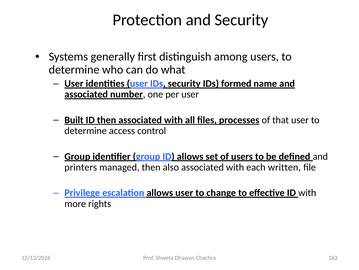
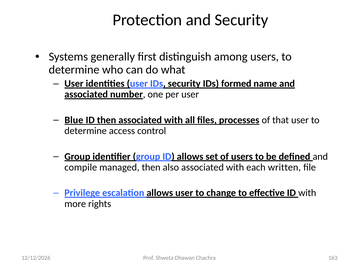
Built: Built -> Blue
printers: printers -> compile
